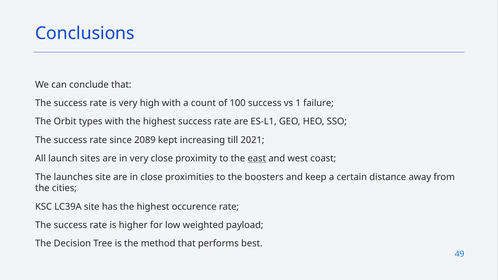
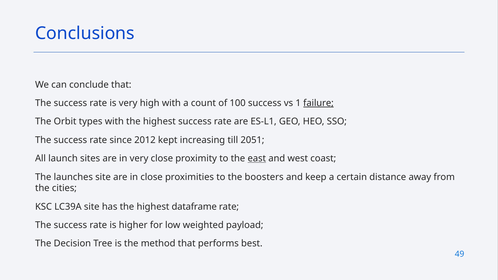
failure underline: none -> present
2089: 2089 -> 2012
2021: 2021 -> 2051
occurence: occurence -> dataframe
